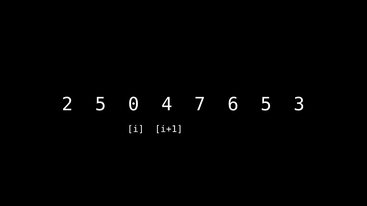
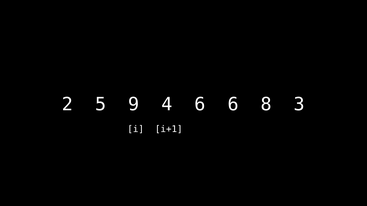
0: 0 -> 9
4 7: 7 -> 6
6 5: 5 -> 8
